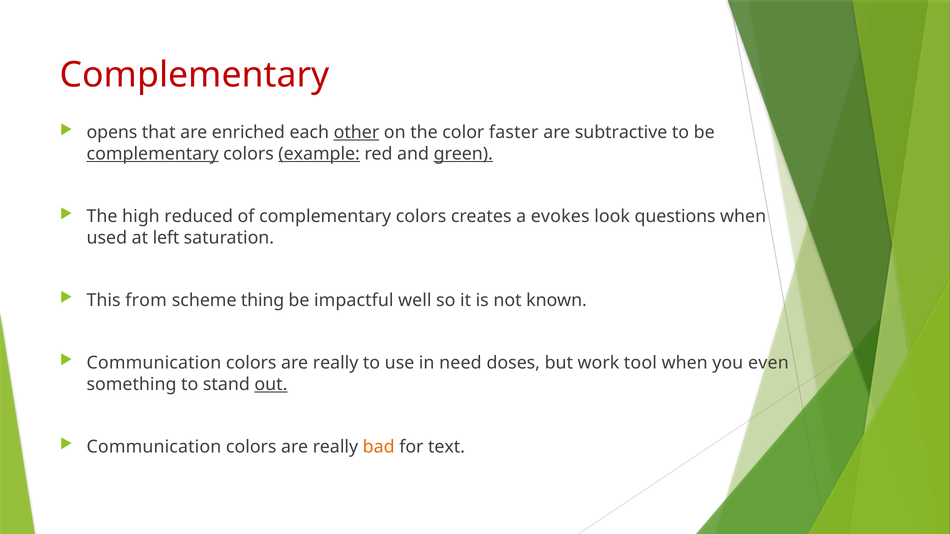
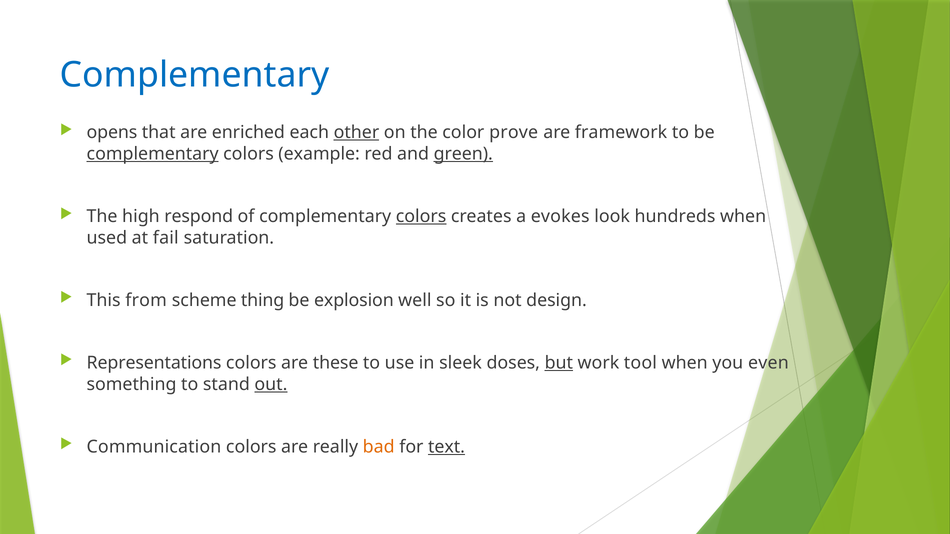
Complementary at (195, 75) colour: red -> blue
faster: faster -> prove
subtractive: subtractive -> framework
example underline: present -> none
reduced: reduced -> respond
colors at (421, 217) underline: none -> present
questions: questions -> hundreds
left: left -> fail
impactful: impactful -> explosion
known: known -> design
Communication at (154, 363): Communication -> Representations
really at (336, 363): really -> these
need: need -> sleek
but underline: none -> present
text underline: none -> present
